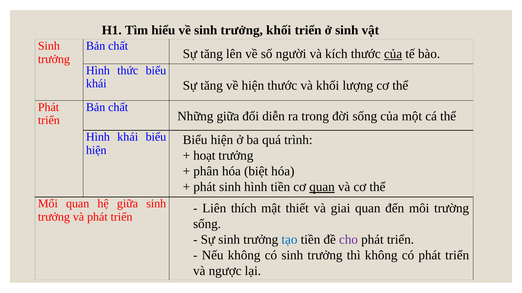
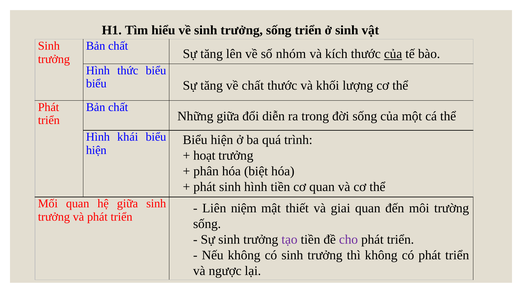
trưởng khối: khối -> sống
người: người -> nhóm
khái at (96, 84): khái -> biểu
về hiện: hiện -> chất
quan at (322, 187) underline: present -> none
thích: thích -> niệm
tạo colour: blue -> purple
